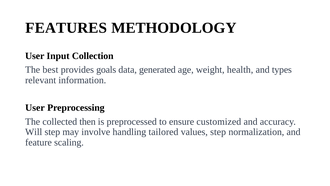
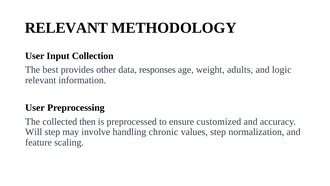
FEATURES at (66, 28): FEATURES -> RELEVANT
goals: goals -> other
generated: generated -> responses
health: health -> adults
types: types -> logic
tailored: tailored -> chronic
